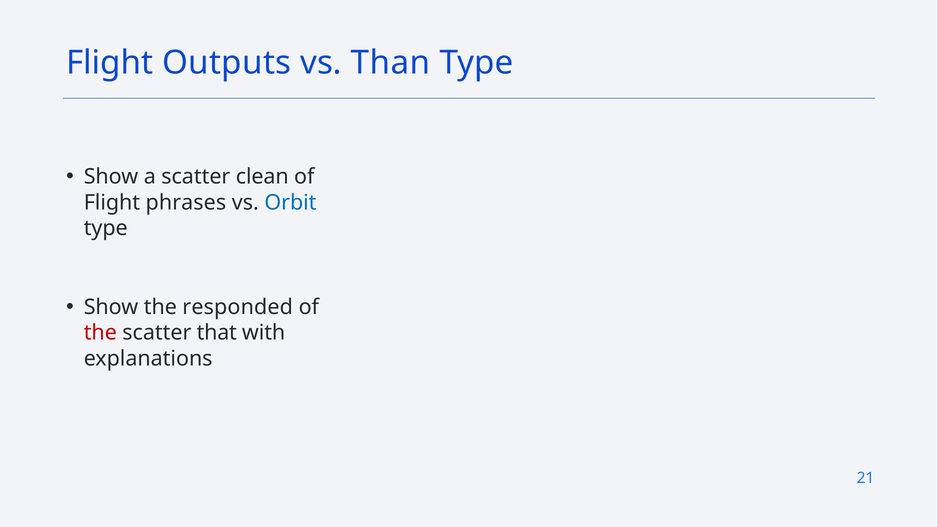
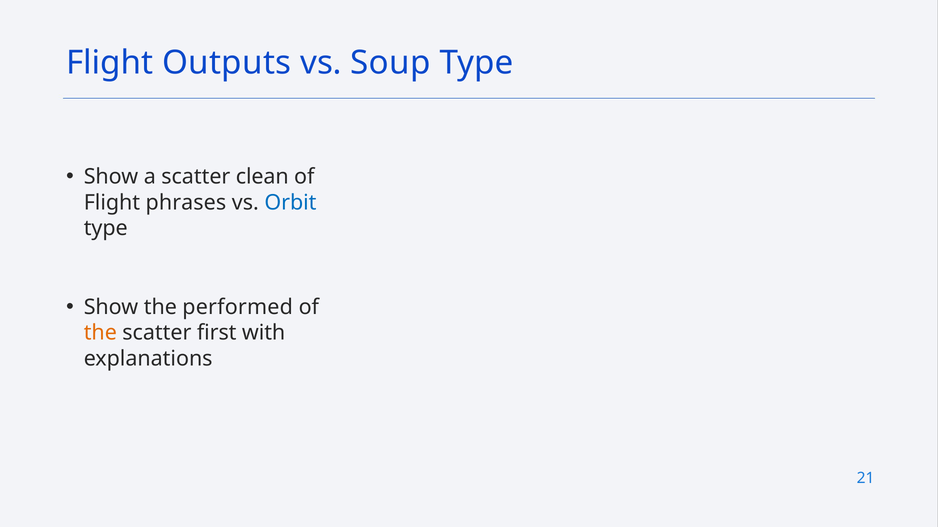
Than: Than -> Soup
responded: responded -> performed
the at (100, 333) colour: red -> orange
that: that -> first
